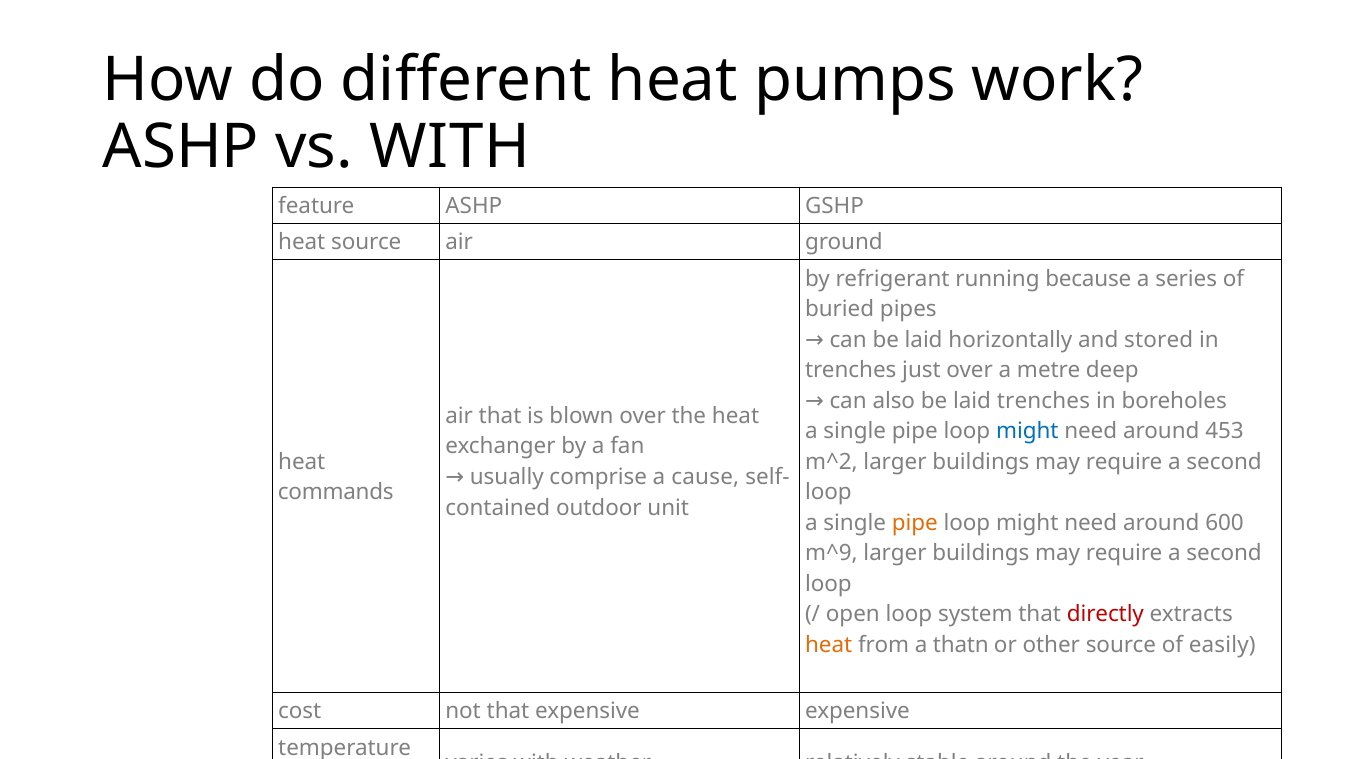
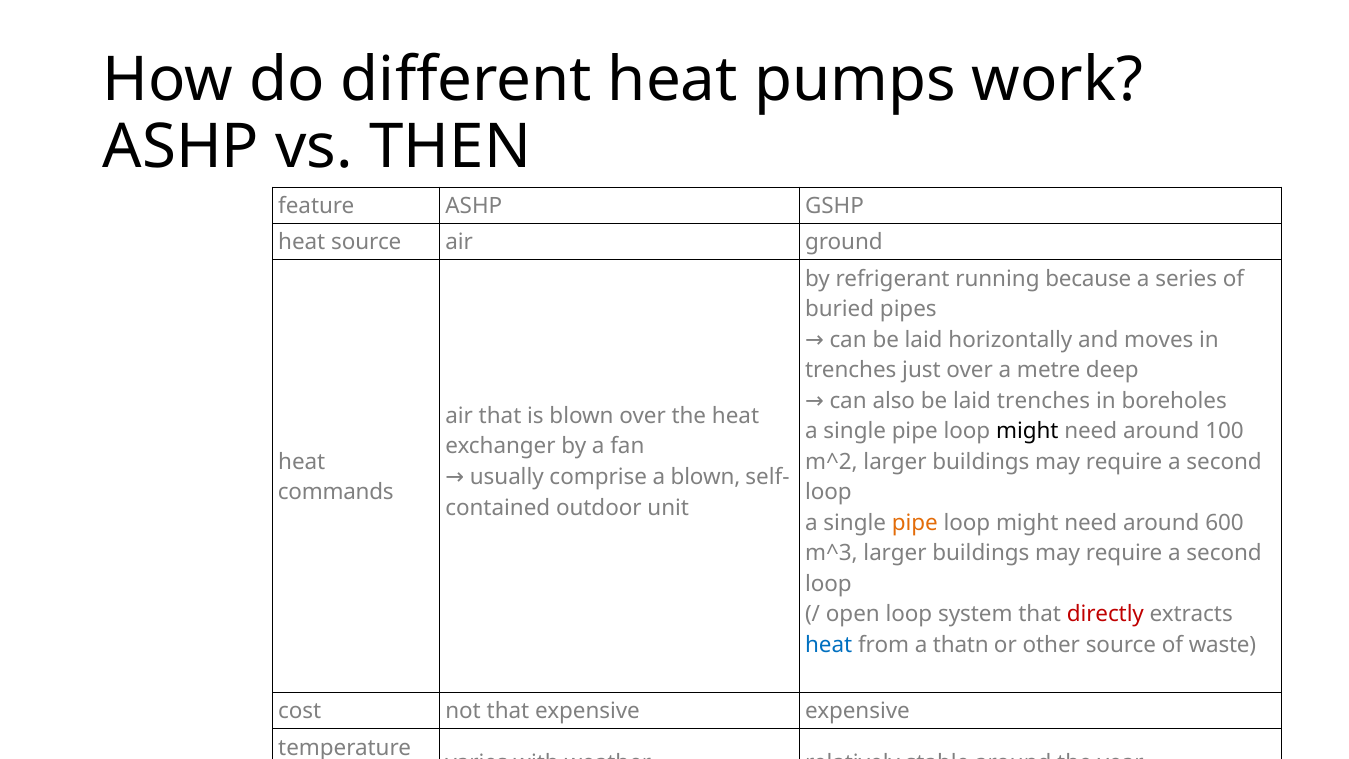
vs WITH: WITH -> THEN
stored: stored -> moves
might at (1027, 431) colour: blue -> black
453: 453 -> 100
a cause: cause -> blown
m^9: m^9 -> m^3
heat at (829, 645) colour: orange -> blue
easily: easily -> waste
